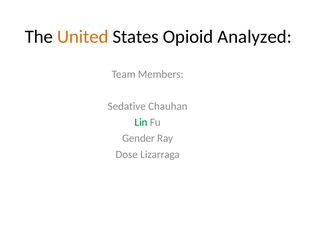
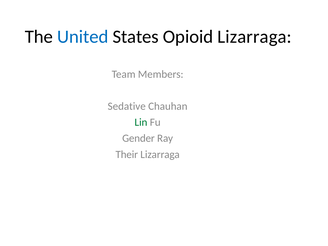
United colour: orange -> blue
Opioid Analyzed: Analyzed -> Lizarraga
Dose: Dose -> Their
